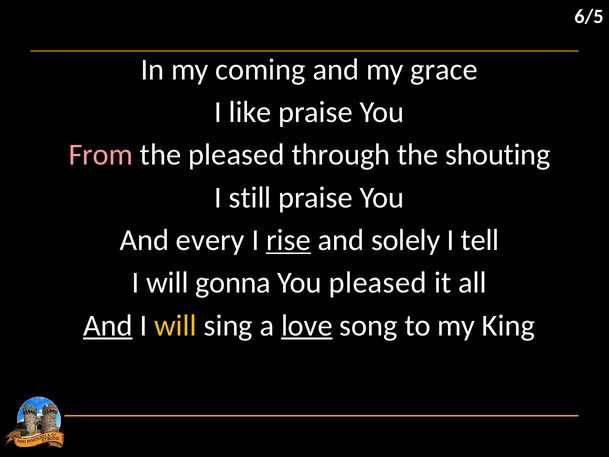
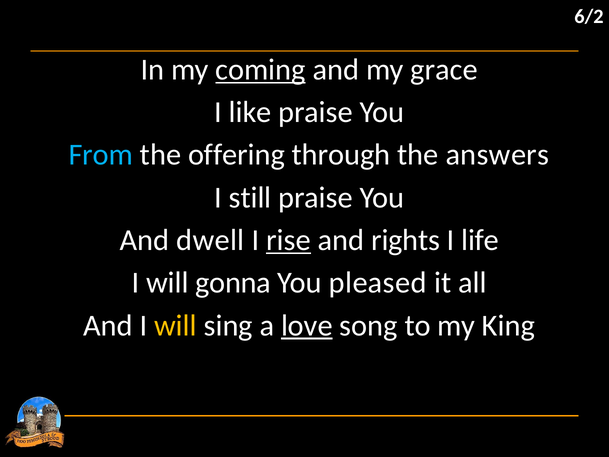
6/5: 6/5 -> 6/2
coming underline: none -> present
From colour: pink -> light blue
the pleased: pleased -> offering
shouting: shouting -> answers
every: every -> dwell
solely: solely -> rights
tell: tell -> life
And at (108, 325) underline: present -> none
